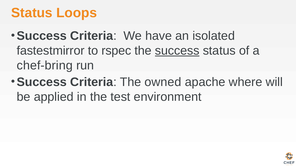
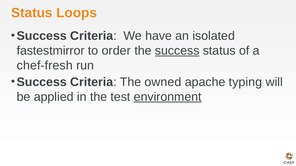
rspec: rspec -> order
chef-bring: chef-bring -> chef-fresh
where: where -> typing
environment underline: none -> present
